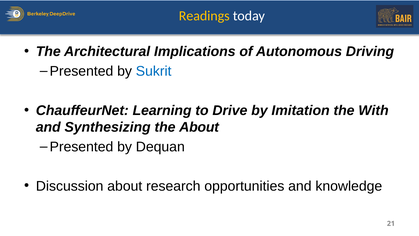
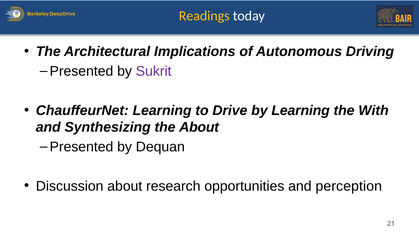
Sukrit colour: blue -> purple
by Imitation: Imitation -> Learning
knowledge: knowledge -> perception
